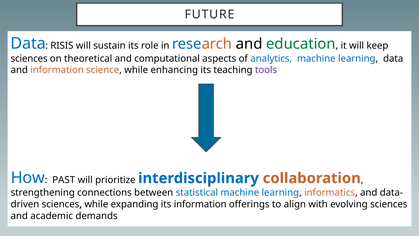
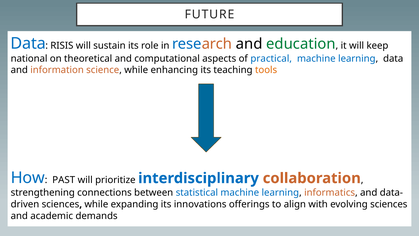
sciences at (29, 58): sciences -> national
analytics: analytics -> practical
tools colour: purple -> orange
its information: information -> innovations
